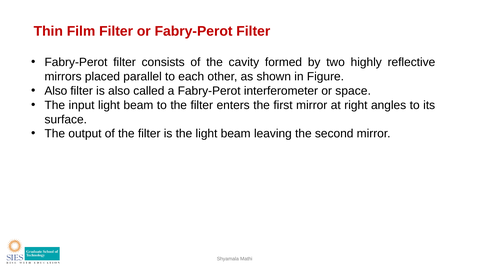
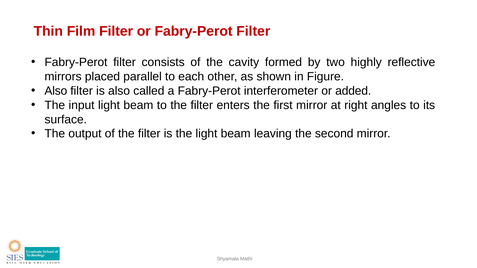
space: space -> added
